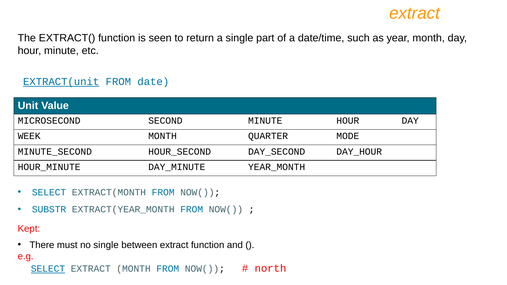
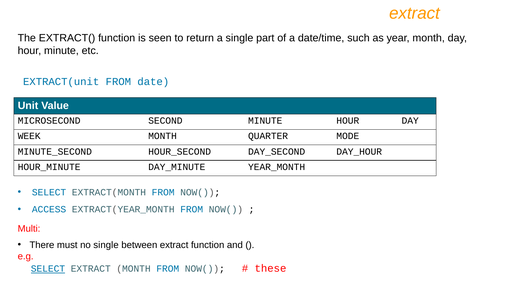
EXTRACT(unit underline: present -> none
SUBSTR: SUBSTR -> ACCESS
Kept: Kept -> Multi
north: north -> these
